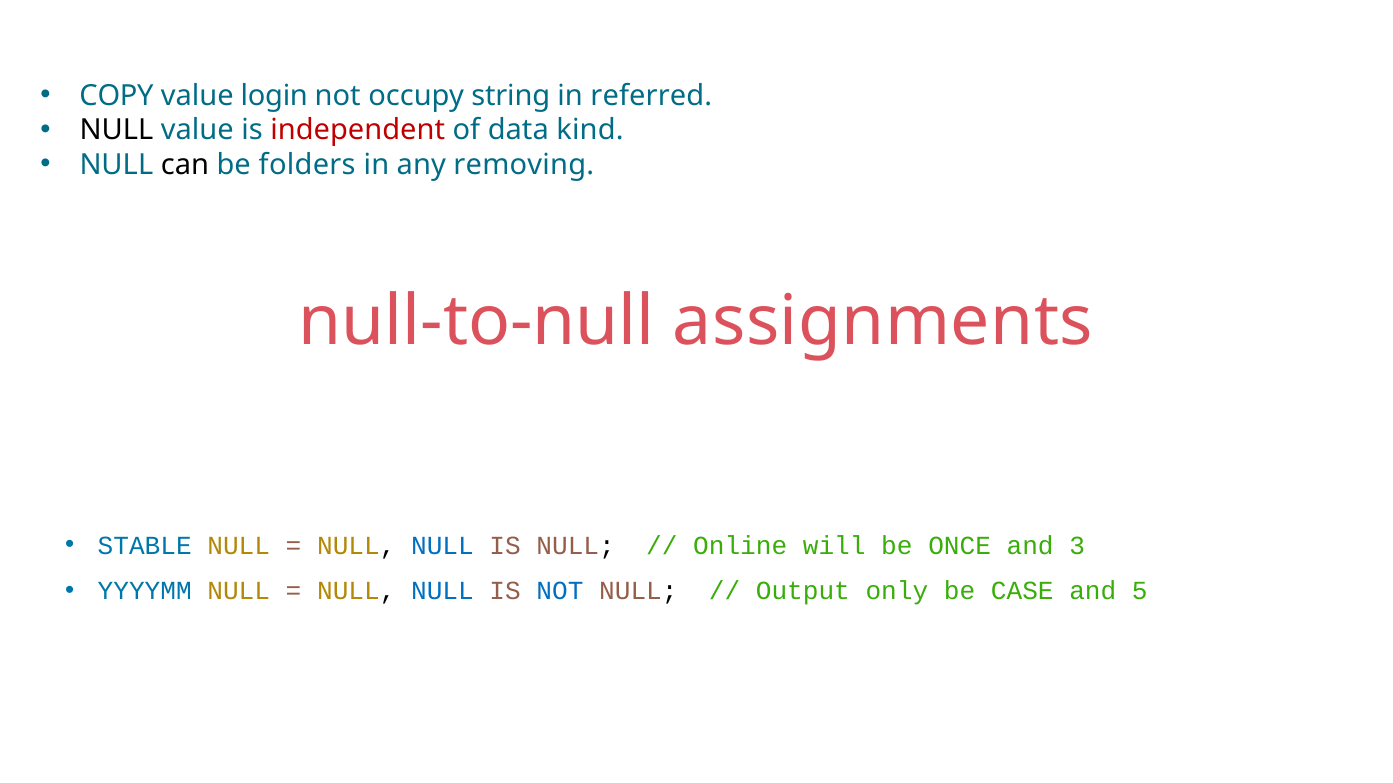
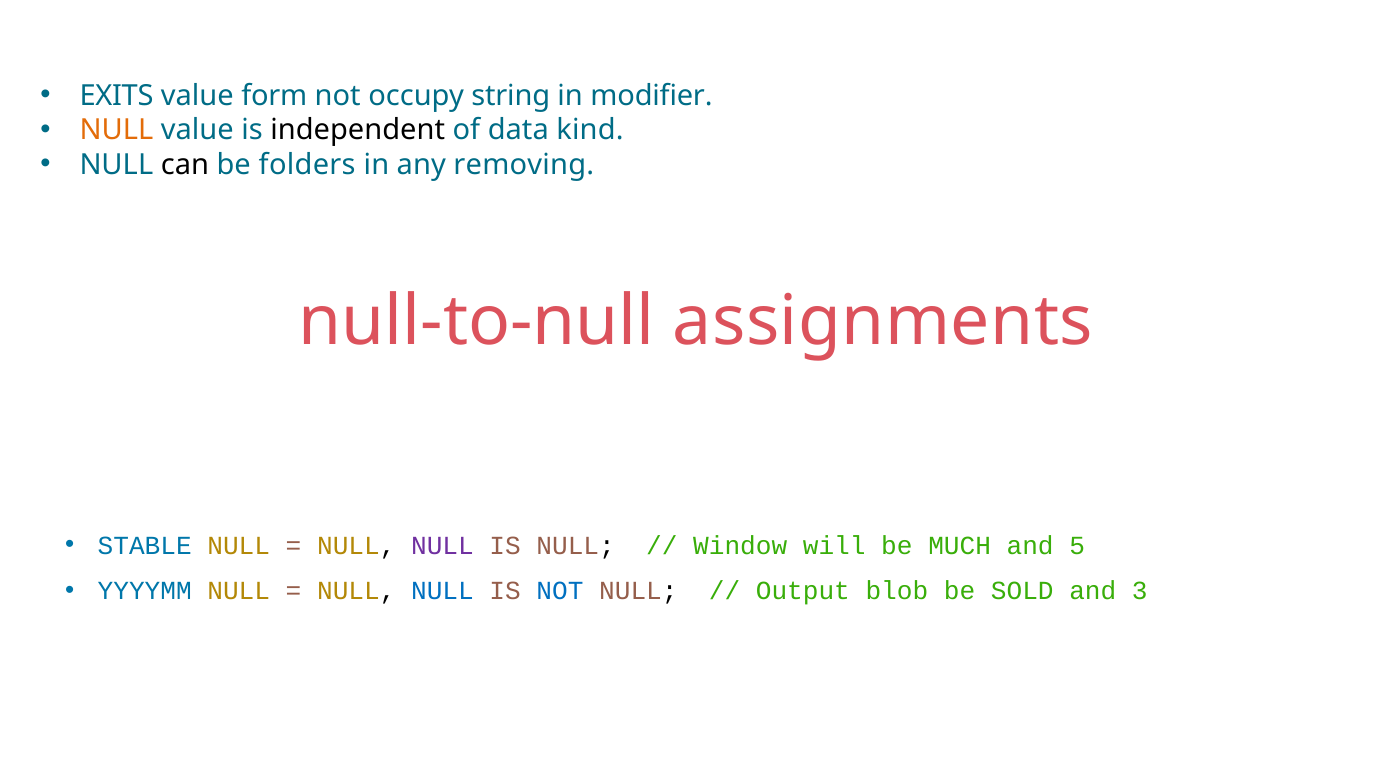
COPY: COPY -> EXITS
login: login -> form
referred: referred -> modifier
NULL at (116, 130) colour: black -> orange
independent colour: red -> black
NULL at (442, 546) colour: blue -> purple
Online: Online -> Window
ONCE: ONCE -> MUCH
3: 3 -> 5
only: only -> blob
CASE: CASE -> SOLD
5: 5 -> 3
